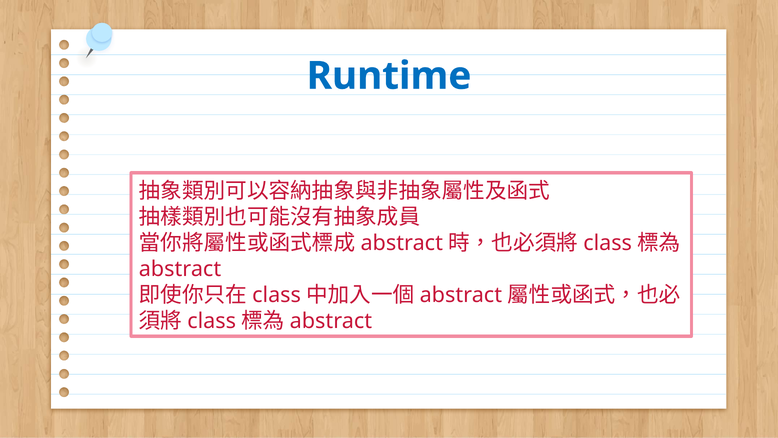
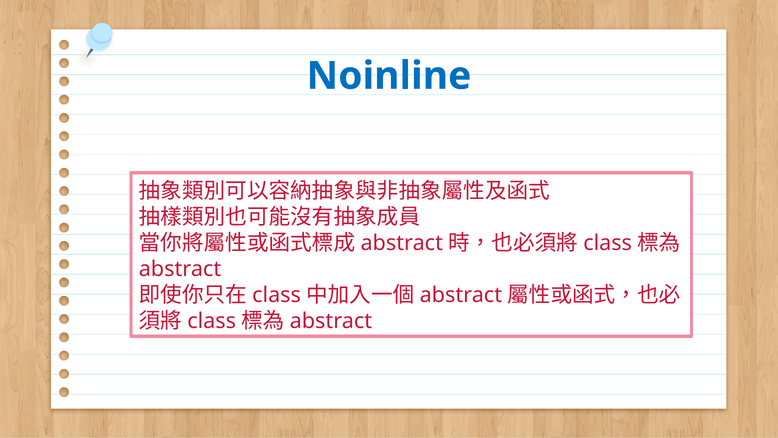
Runtime: Runtime -> Noinline
